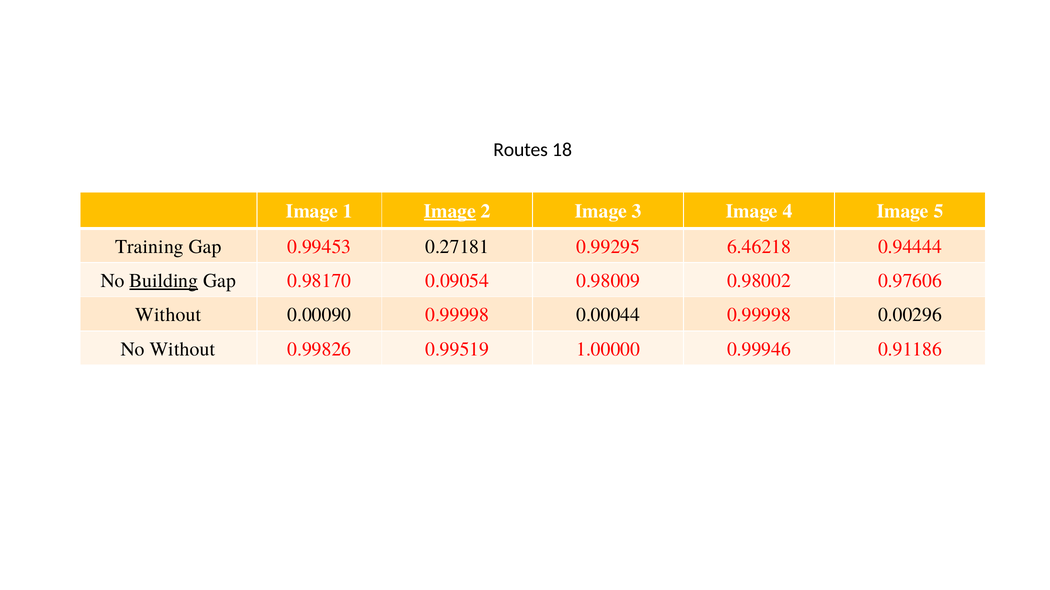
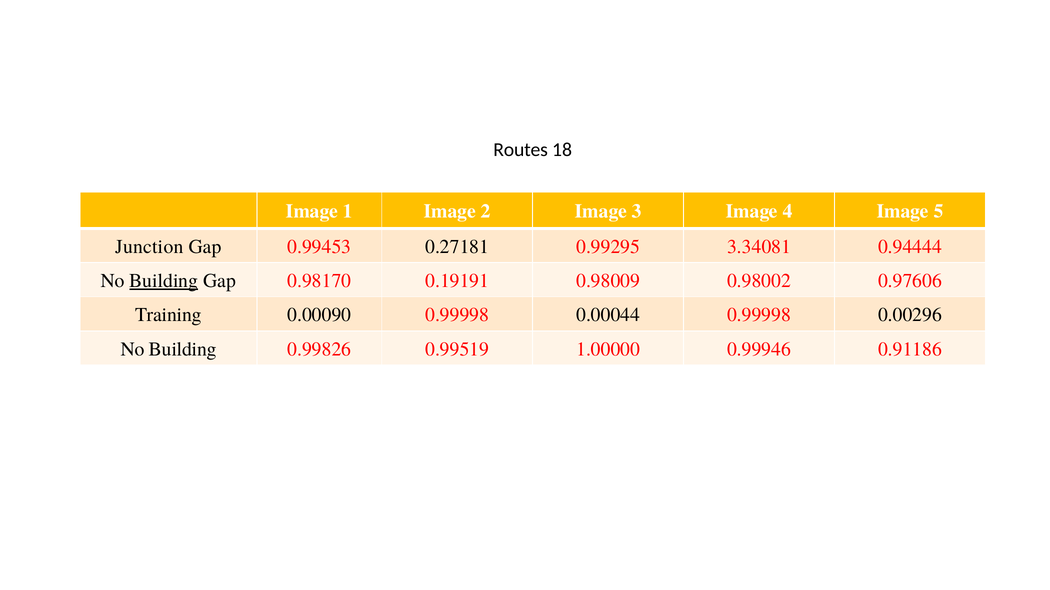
Image at (450, 212) underline: present -> none
Training: Training -> Junction
6.46218: 6.46218 -> 3.34081
0.09054: 0.09054 -> 0.19191
Without at (168, 315): Without -> Training
Without at (183, 349): Without -> Building
